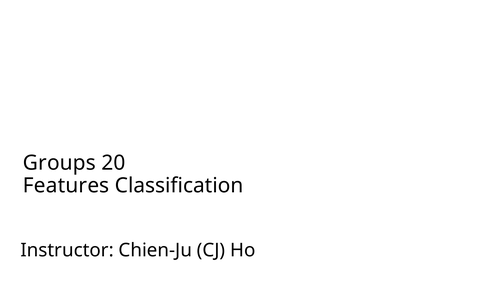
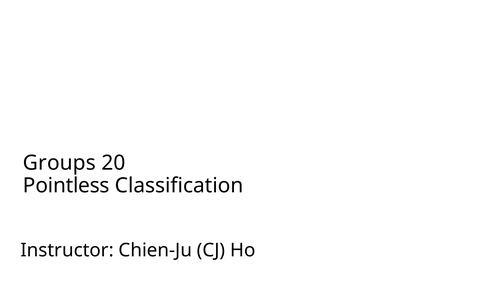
Features: Features -> Pointless
